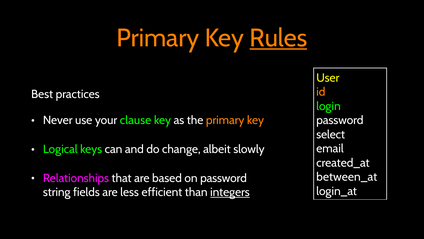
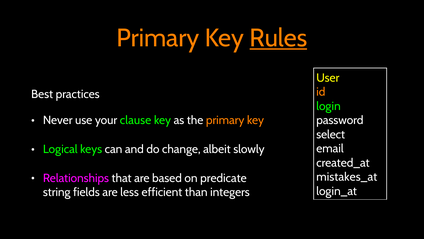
between_at: between_at -> mistakes_at
on password: password -> predicate
integers underline: present -> none
